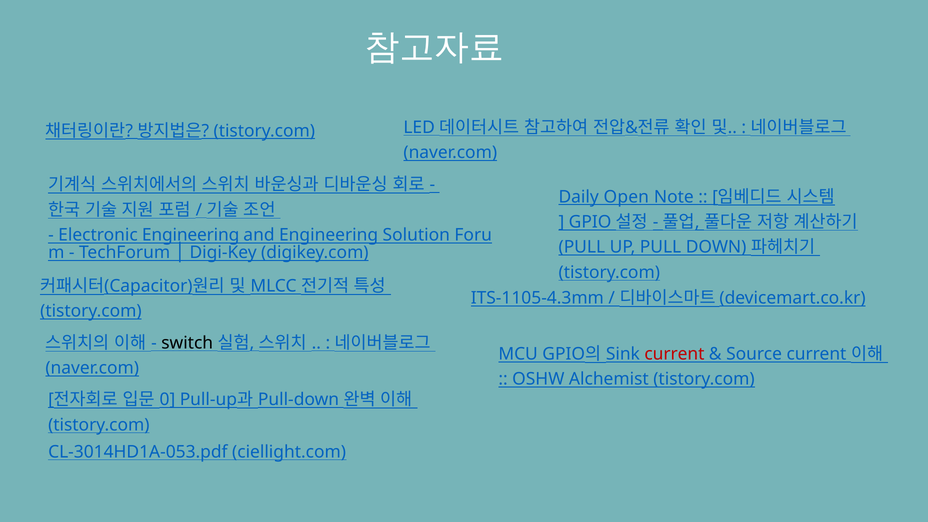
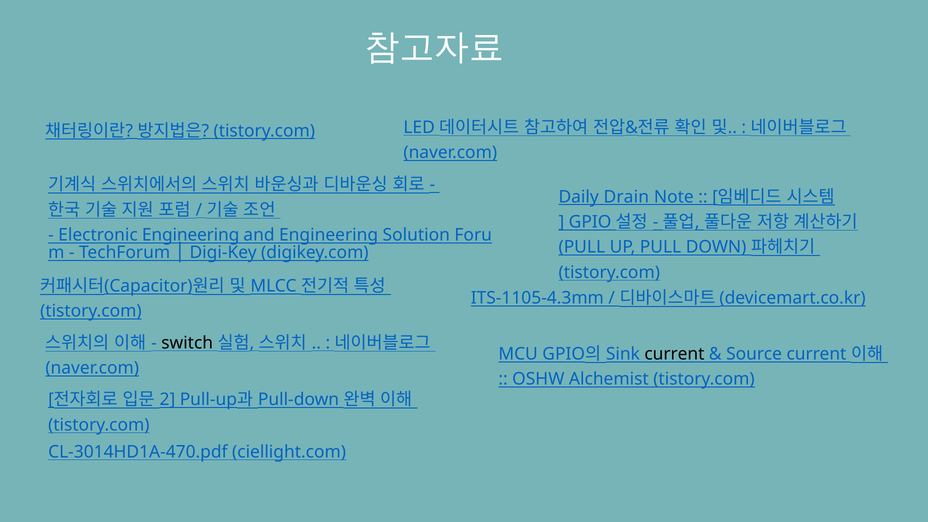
Open: Open -> Drain
current at (674, 354) colour: red -> black
0: 0 -> 2
CL-3014HD1A-053.pdf: CL-3014HD1A-053.pdf -> CL-3014HD1A-470.pdf
